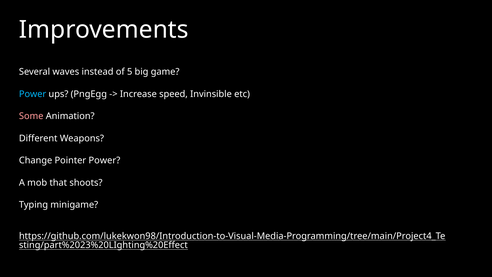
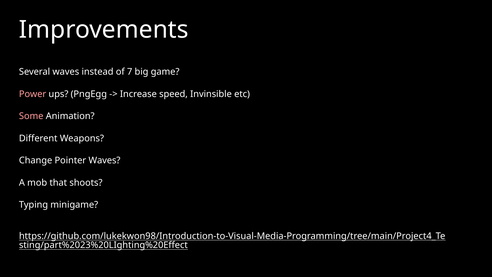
5: 5 -> 7
Power at (33, 94) colour: light blue -> pink
Pointer Power: Power -> Waves
